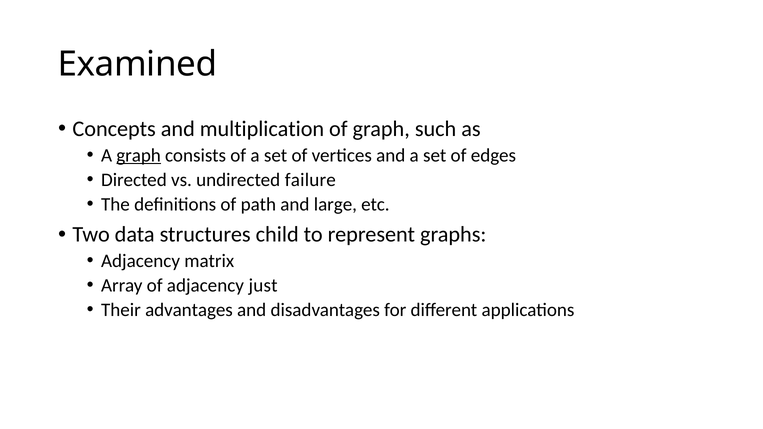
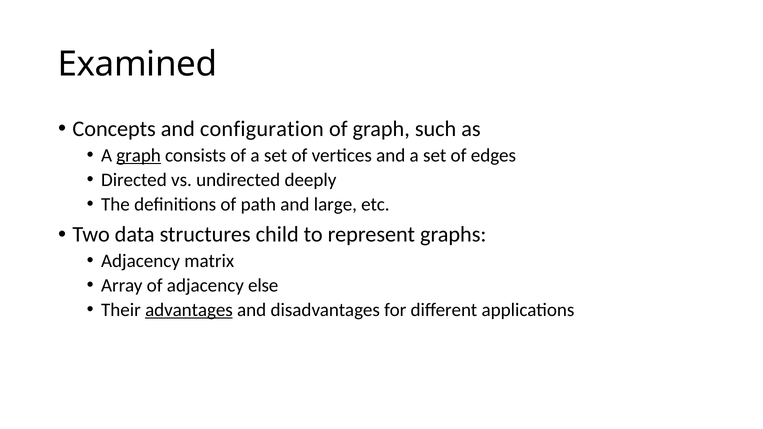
multiplication: multiplication -> configuration
failure: failure -> deeply
just: just -> else
advantages underline: none -> present
